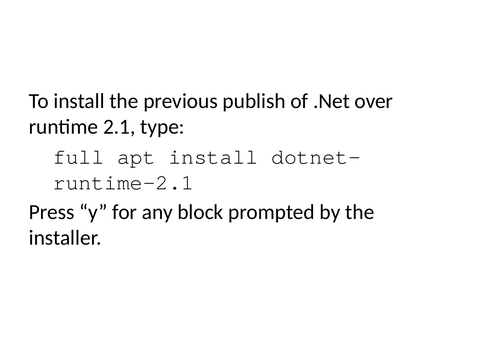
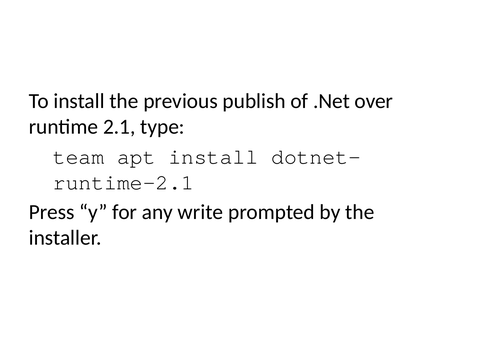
full: full -> team
block: block -> write
